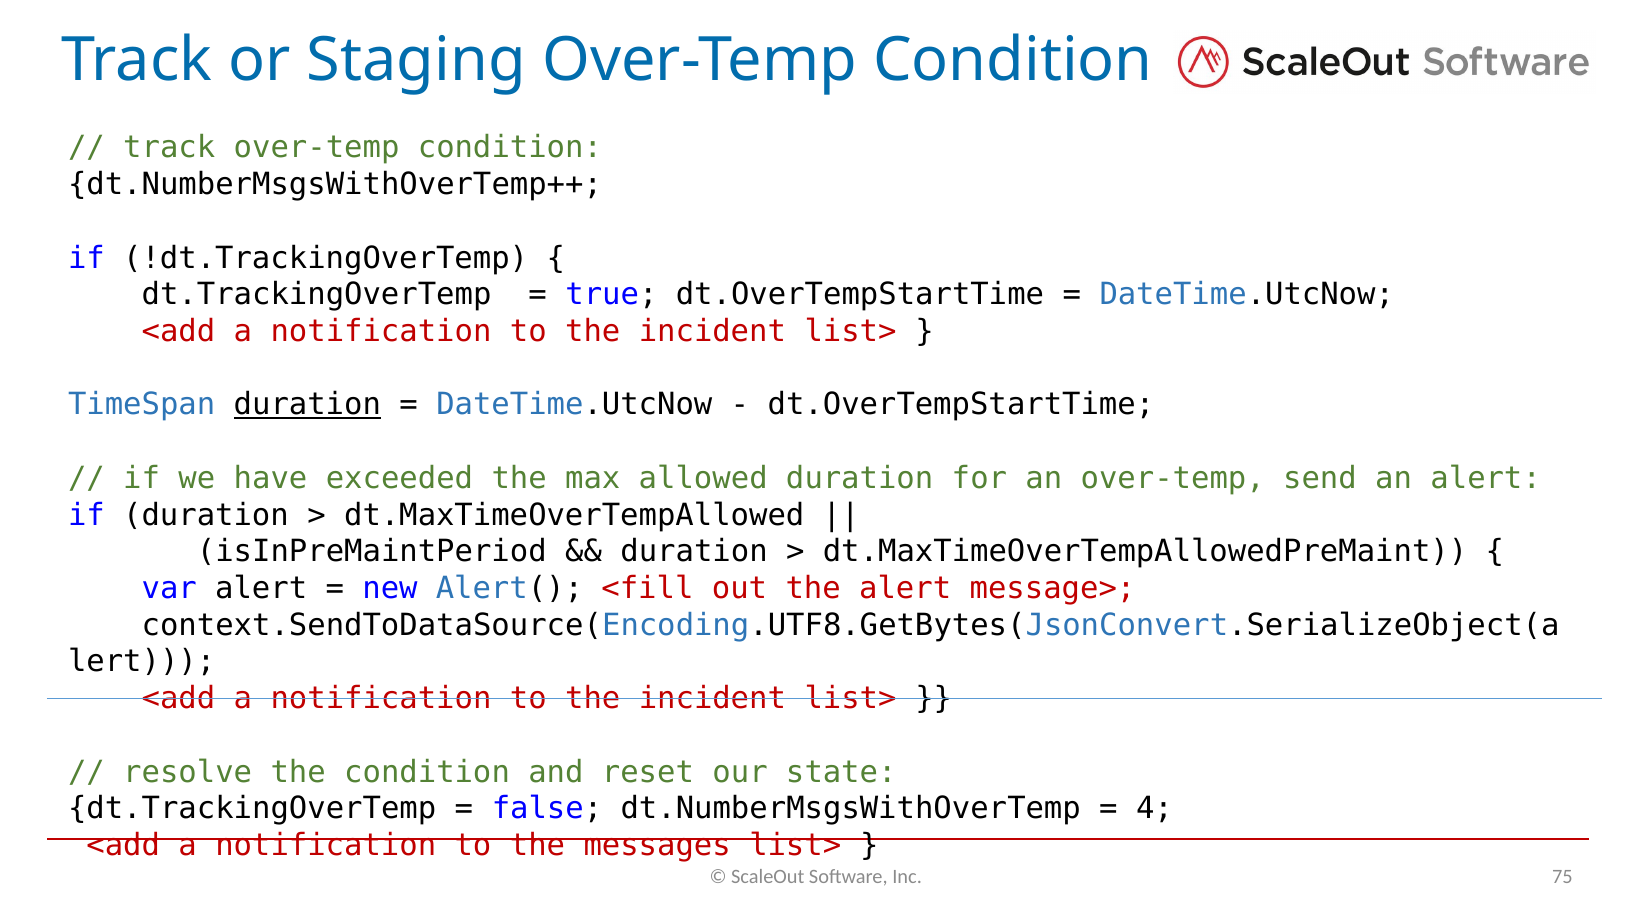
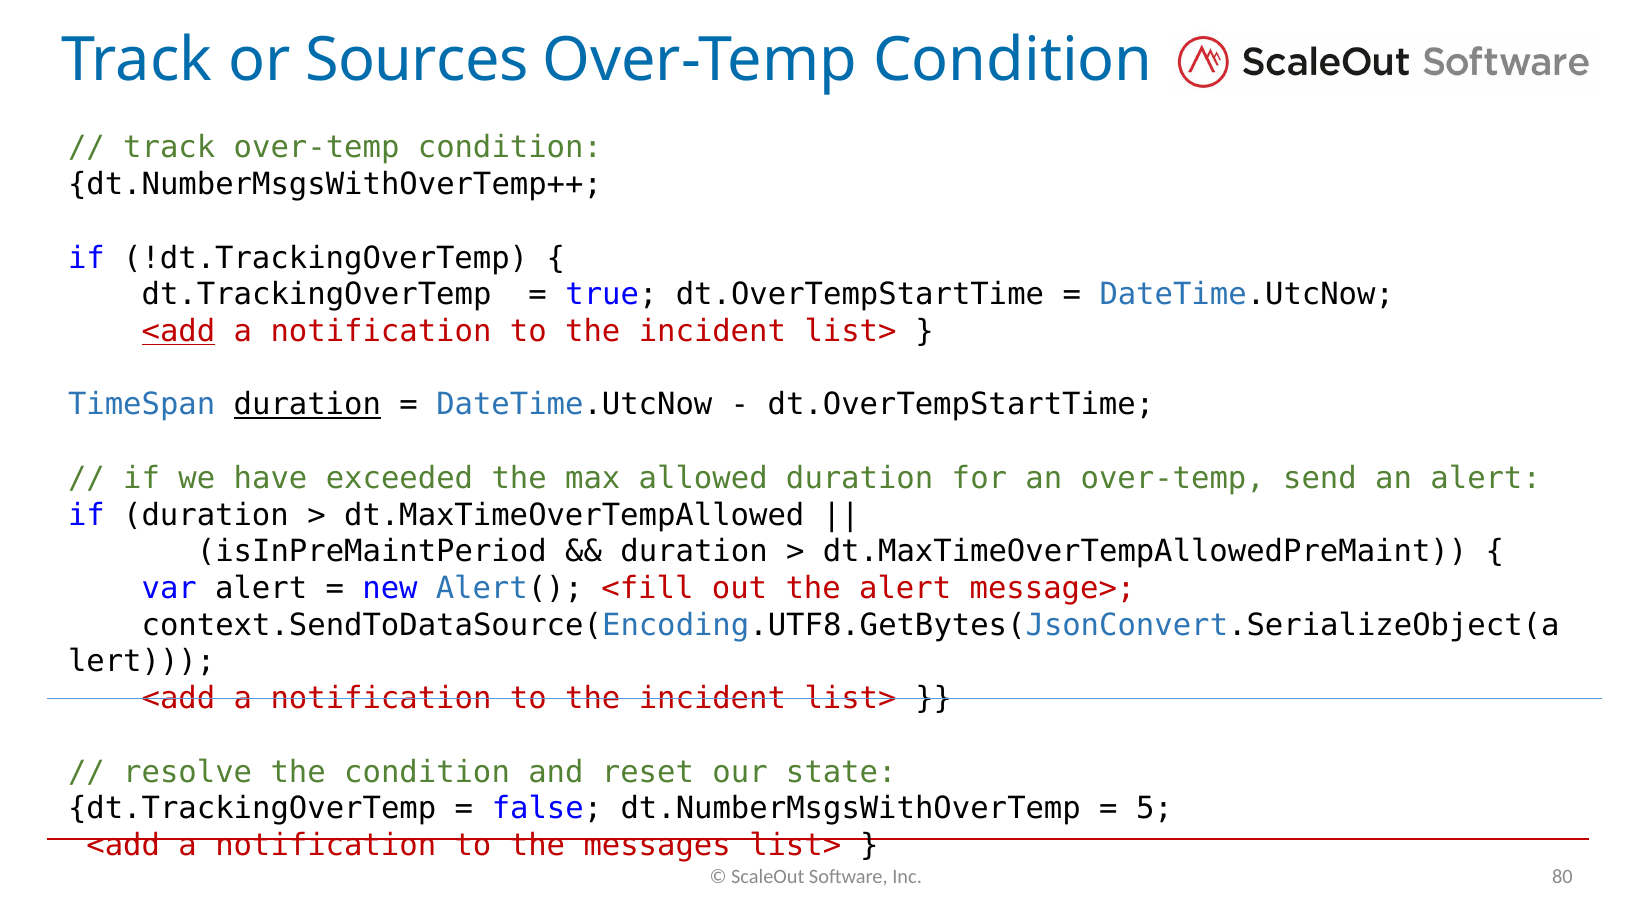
Staging: Staging -> Sources
<add at (178, 331) underline: none -> present
4: 4 -> 5
75: 75 -> 80
